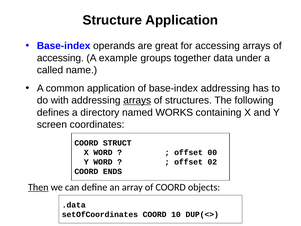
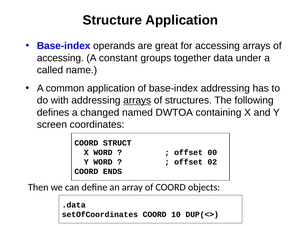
example: example -> constant
directory: directory -> changed
WORKS: WORKS -> DWTOA
Then underline: present -> none
